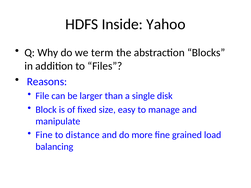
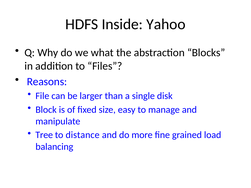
term: term -> what
Fine at (44, 135): Fine -> Tree
